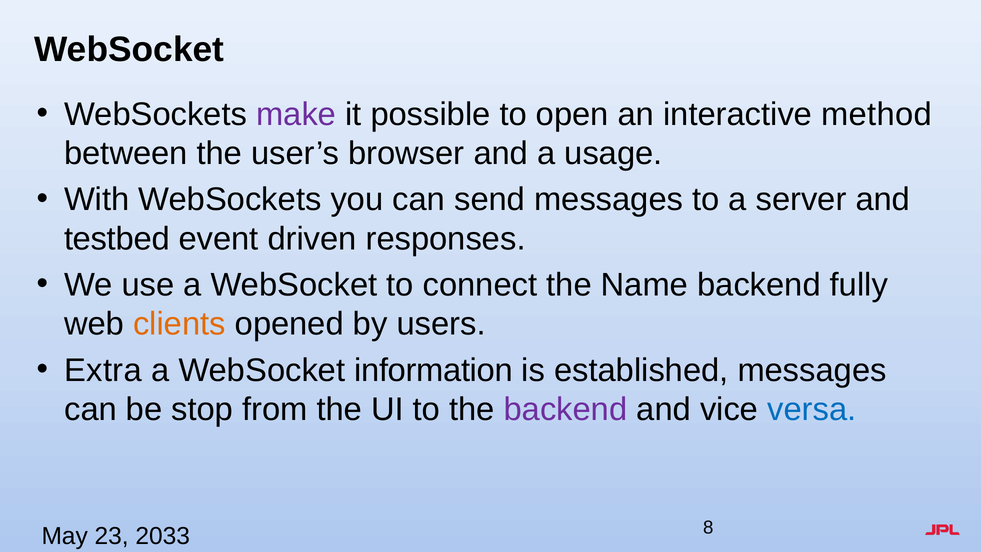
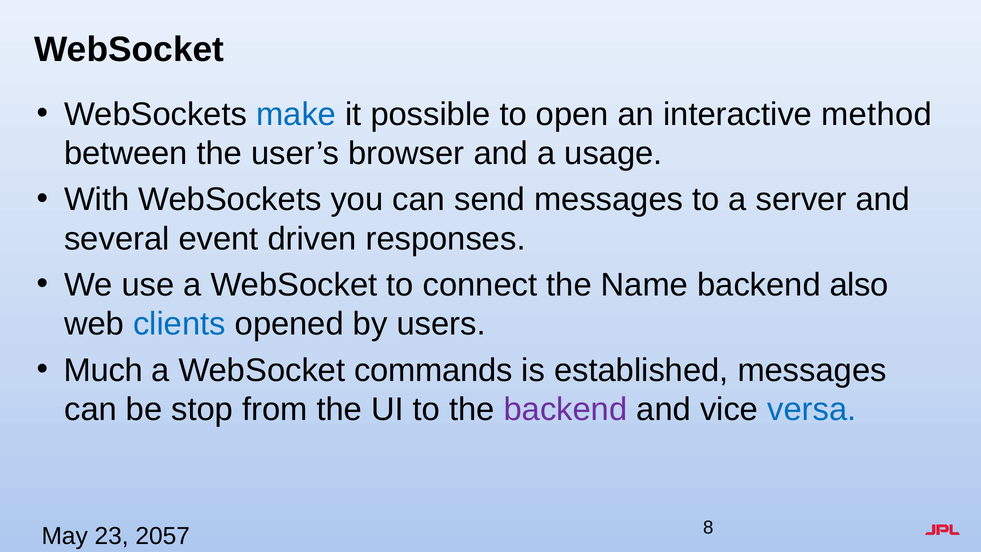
make colour: purple -> blue
testbed: testbed -> several
fully: fully -> also
clients colour: orange -> blue
Extra: Extra -> Much
information: information -> commands
2033: 2033 -> 2057
